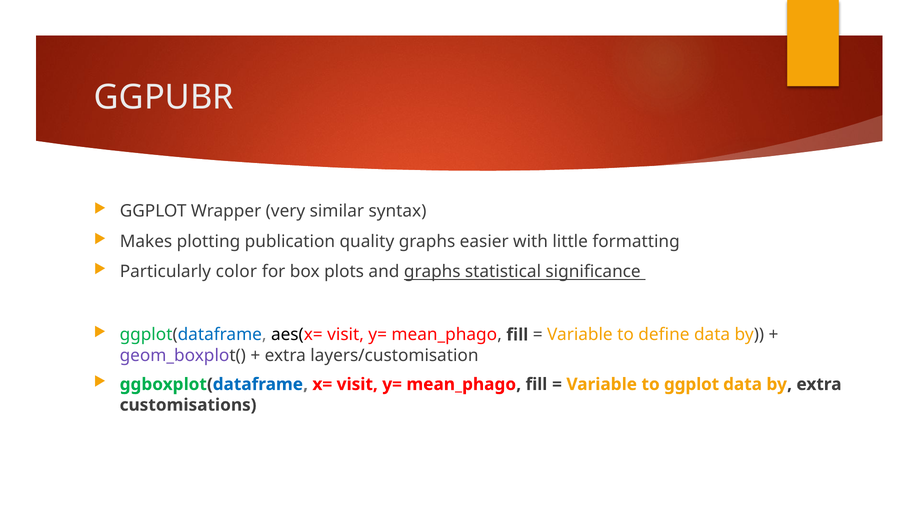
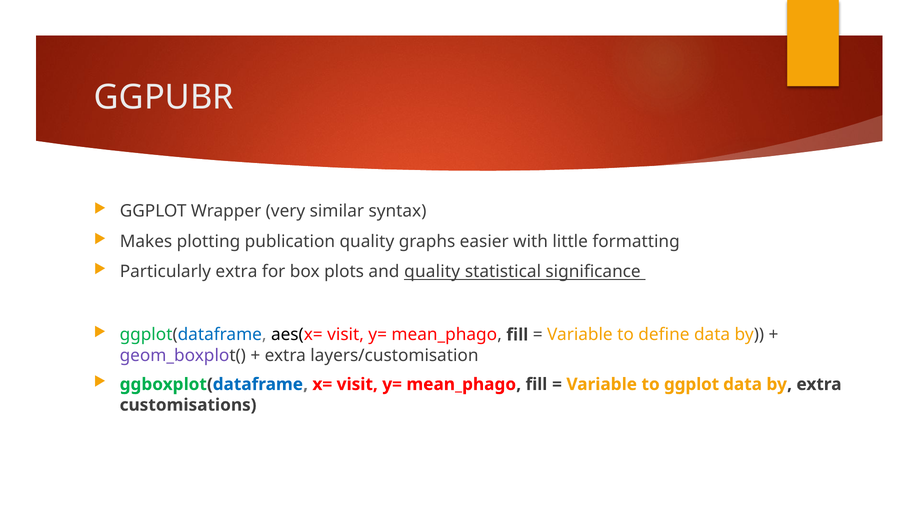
Particularly color: color -> extra
and graphs: graphs -> quality
